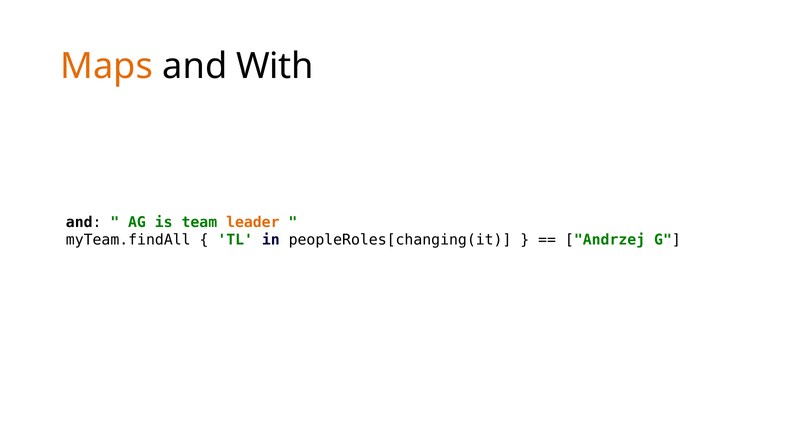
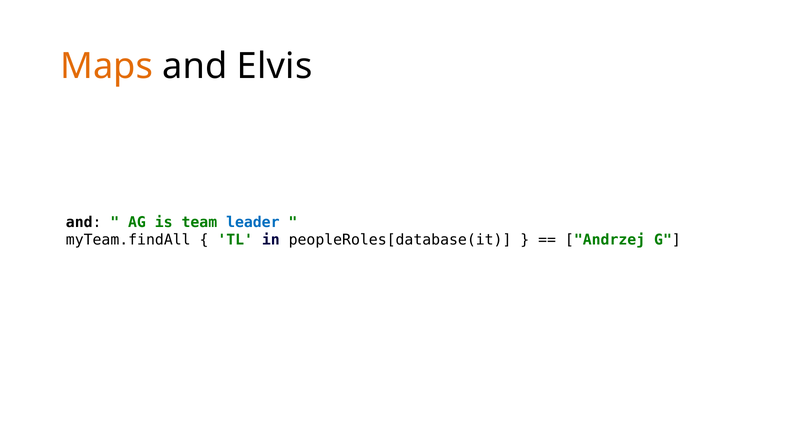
With: With -> Elvis
leader colour: orange -> blue
peopleRoles[changing(it: peopleRoles[changing(it -> peopleRoles[database(it
